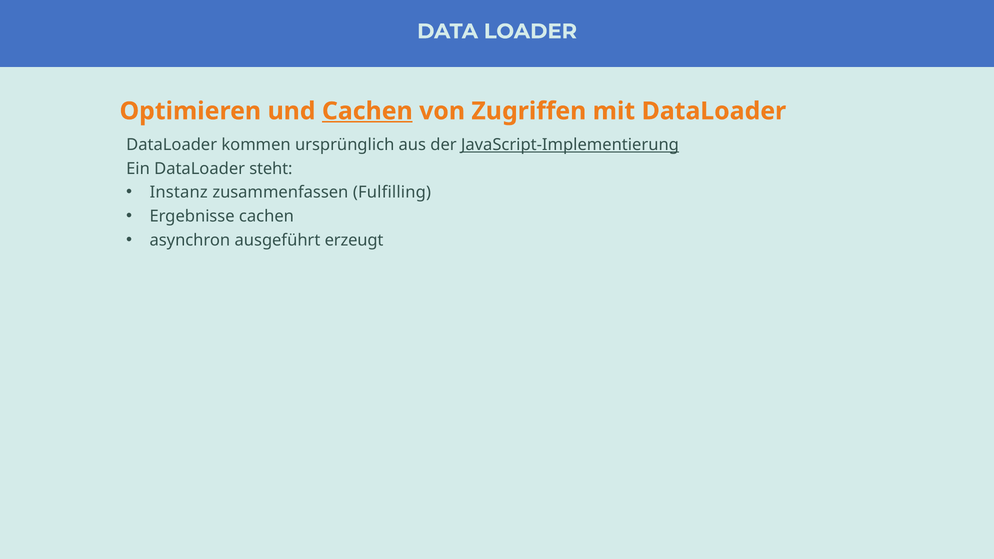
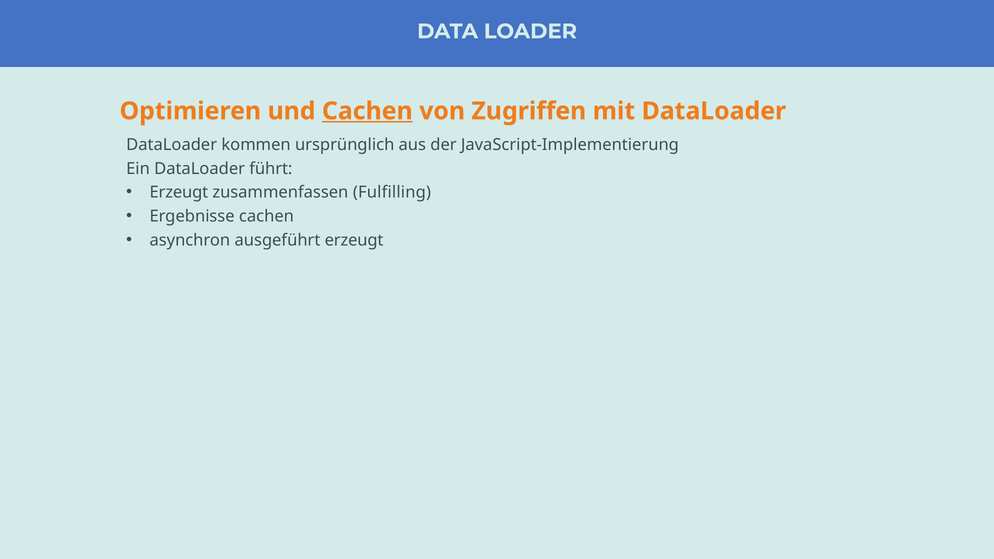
JavaScript-Implementierung underline: present -> none
steht: steht -> führt
Instanz at (179, 192): Instanz -> Erzeugt
